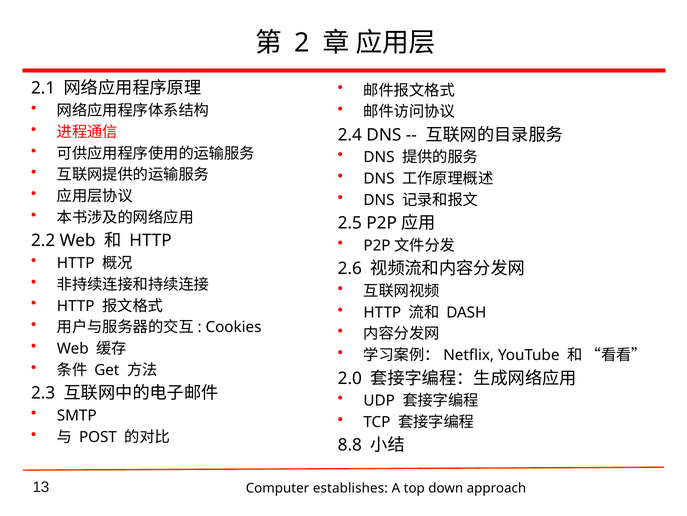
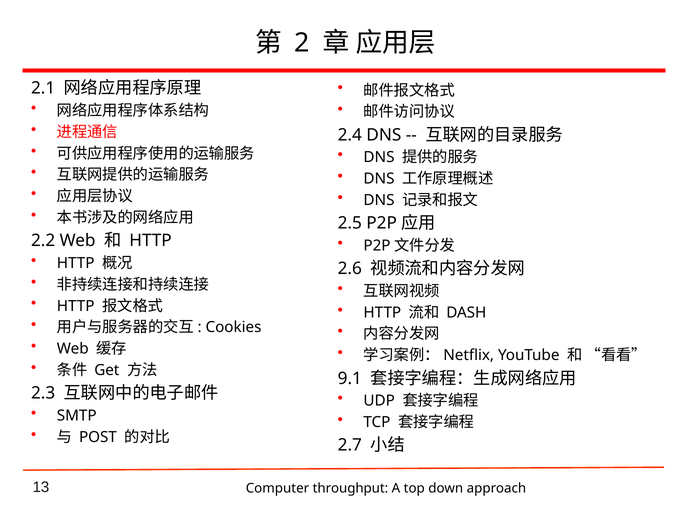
2.0: 2.0 -> 9.1
8.8: 8.8 -> 2.7
establishes: establishes -> throughput
